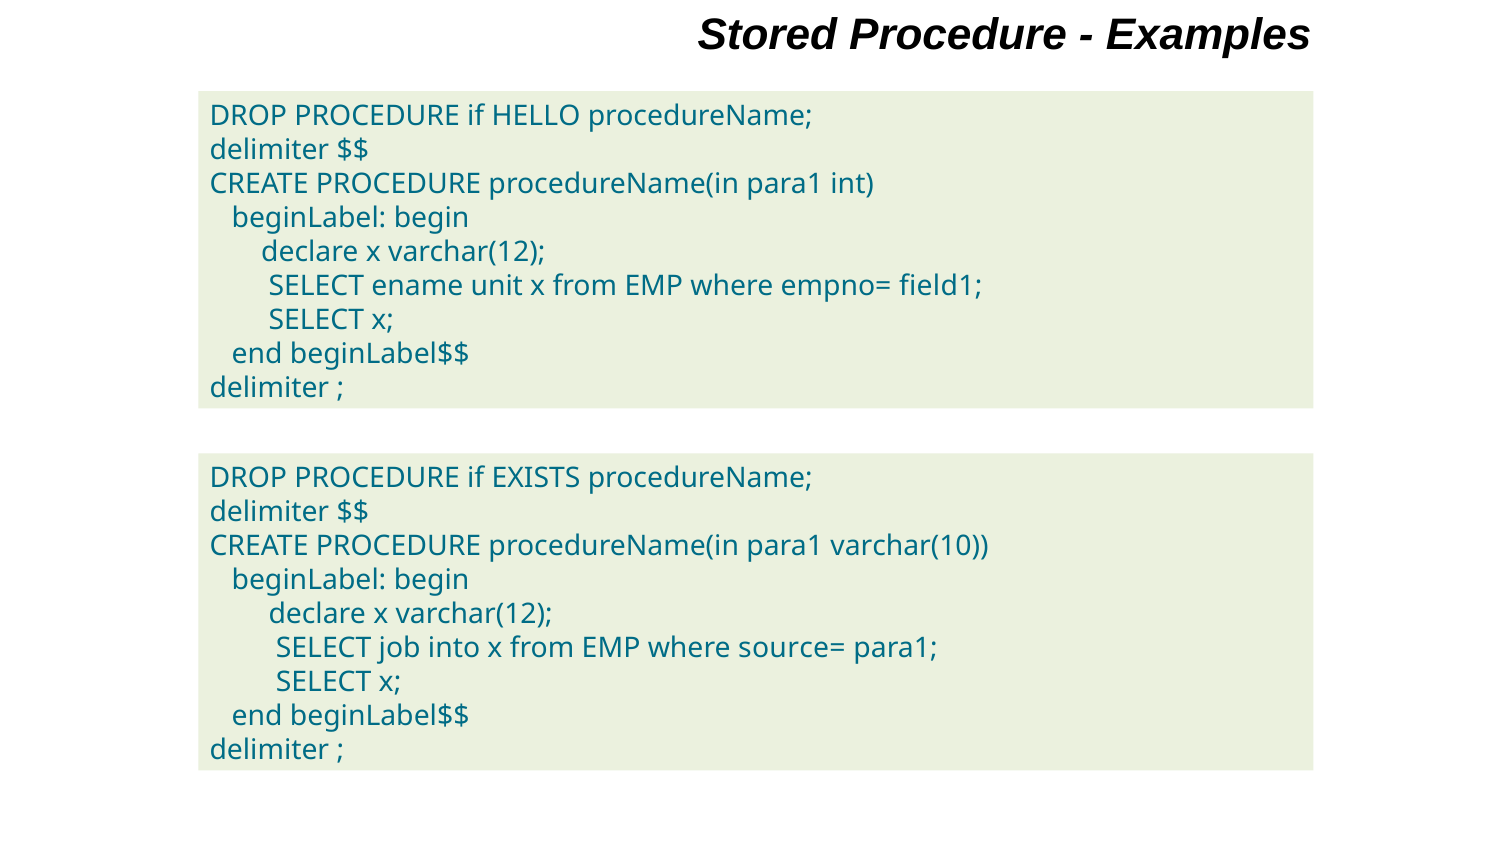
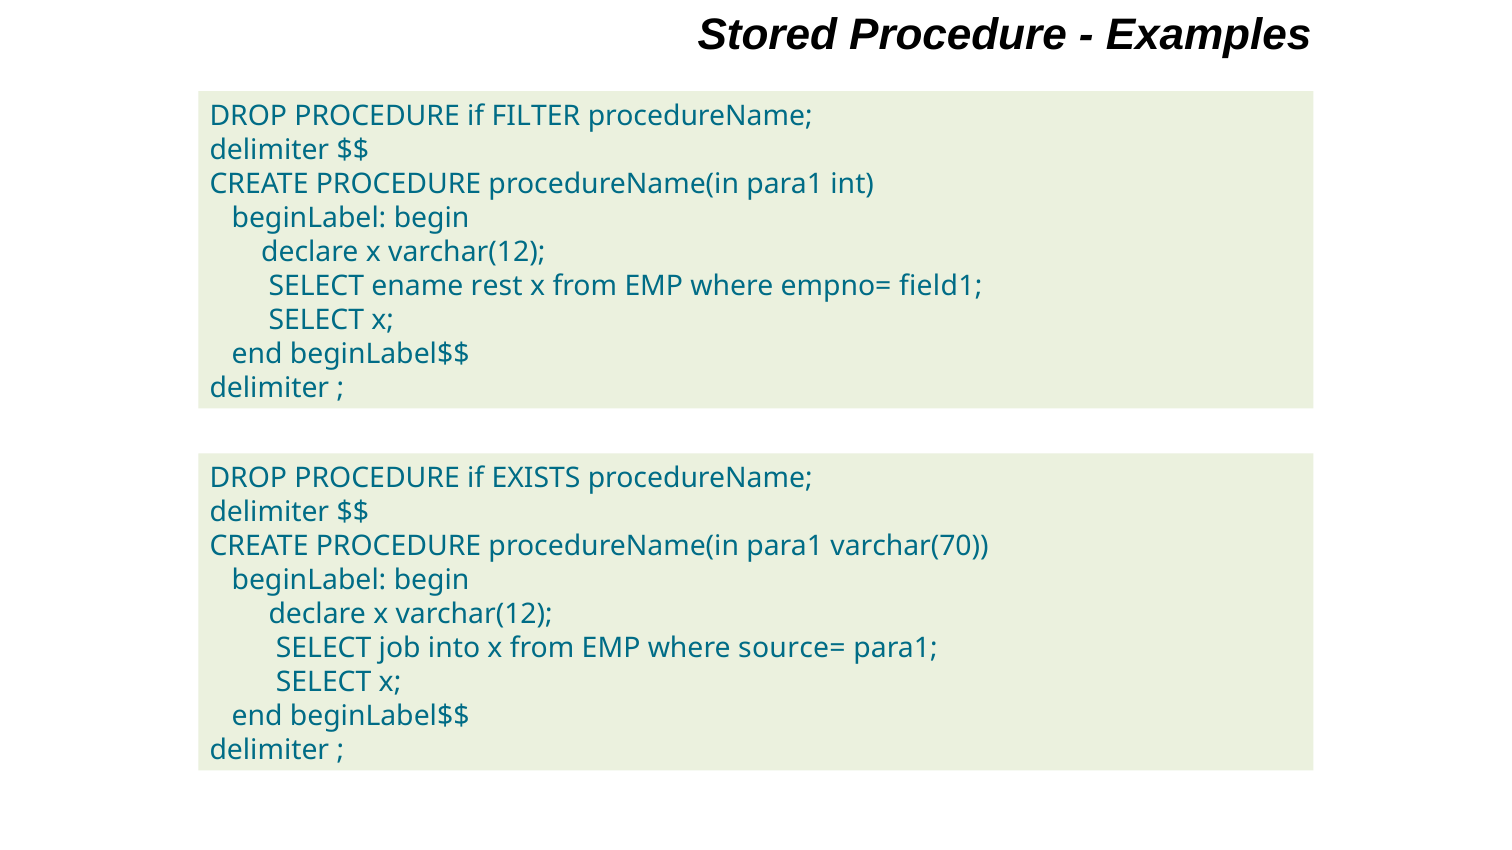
HELLO: HELLO -> FILTER
unit: unit -> rest
varchar(10: varchar(10 -> varchar(70
